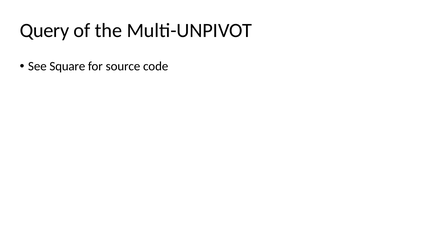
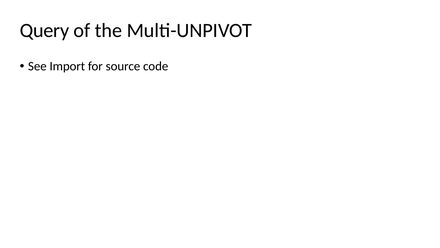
Square: Square -> Import
